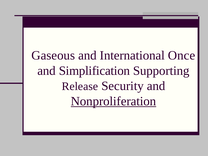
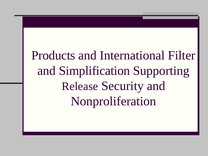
Gaseous: Gaseous -> Products
Once: Once -> Filter
Nonproliferation underline: present -> none
